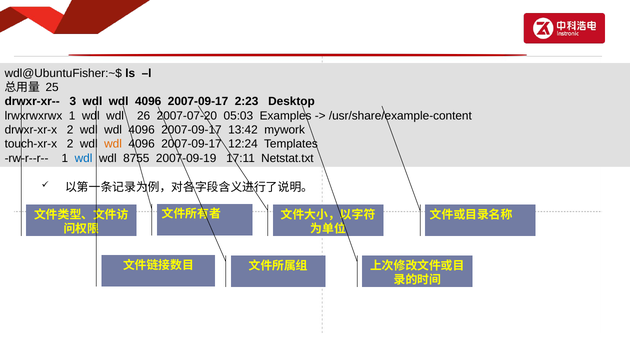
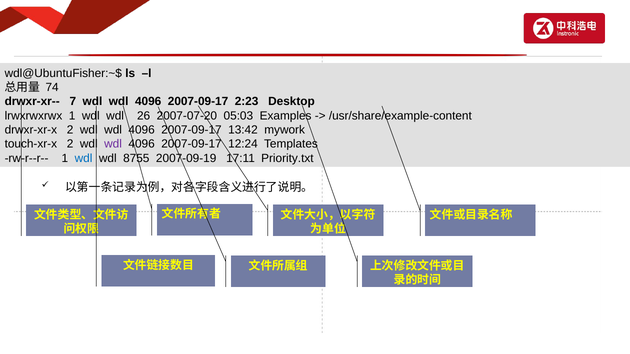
25: 25 -> 74
3: 3 -> 7
wdl at (113, 144) colour: orange -> purple
Netstat.txt: Netstat.txt -> Priority.txt
